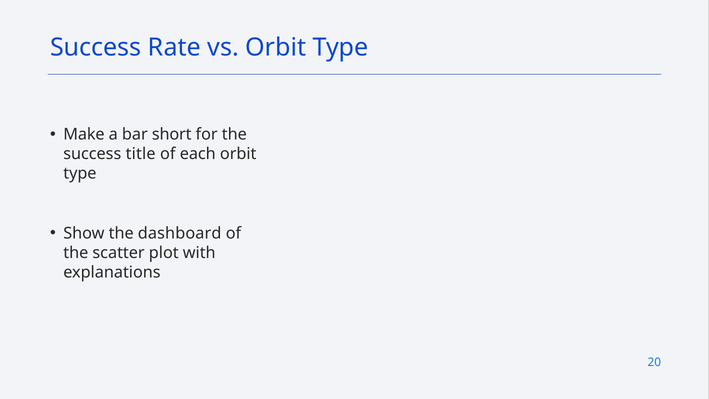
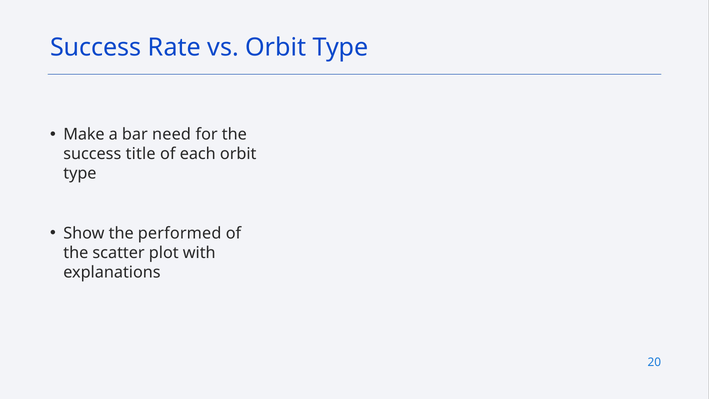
short: short -> need
dashboard: dashboard -> performed
